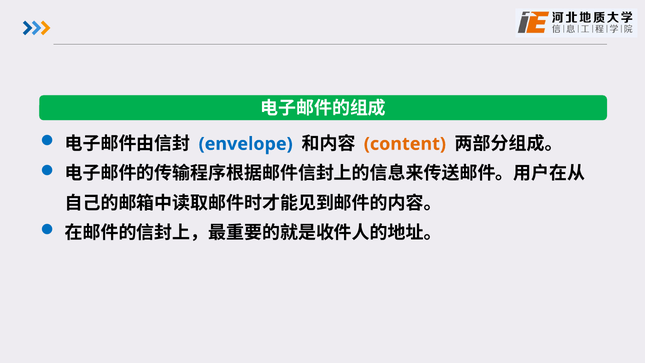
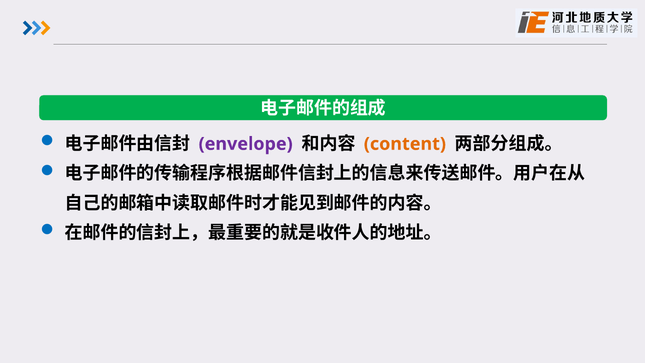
envelope colour: blue -> purple
